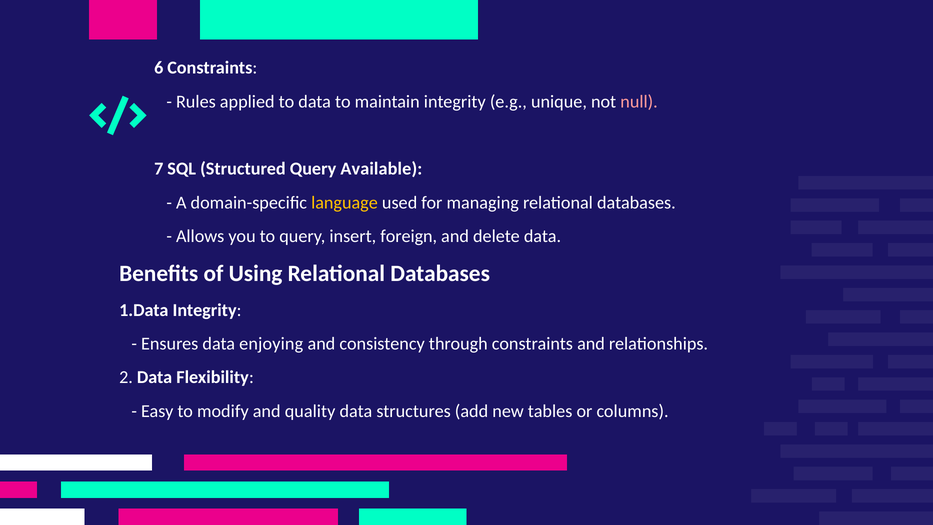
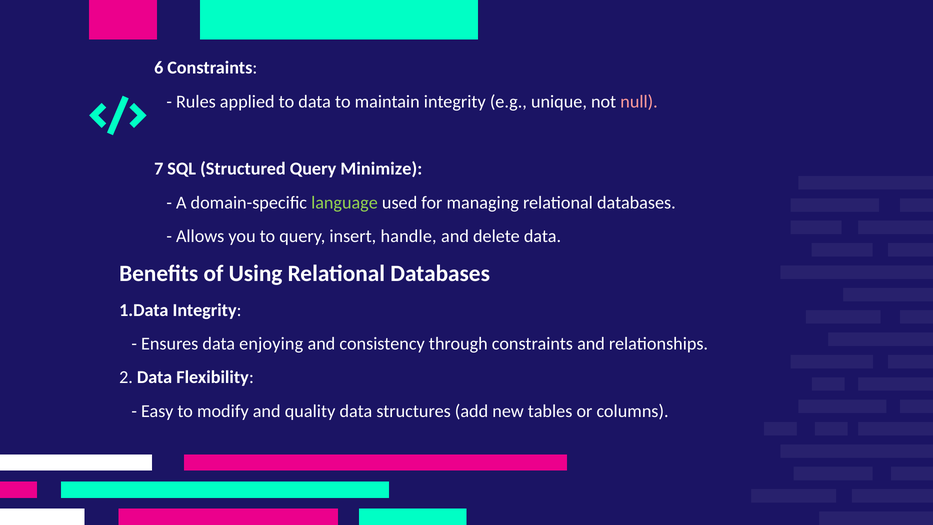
Available: Available -> Minimize
language colour: yellow -> light green
foreign: foreign -> handle
